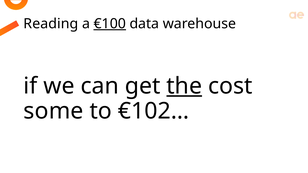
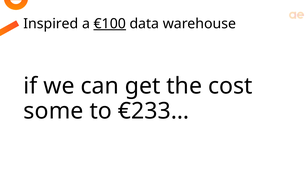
Reading: Reading -> Inspired
the underline: present -> none
€102…: €102… -> €233…
